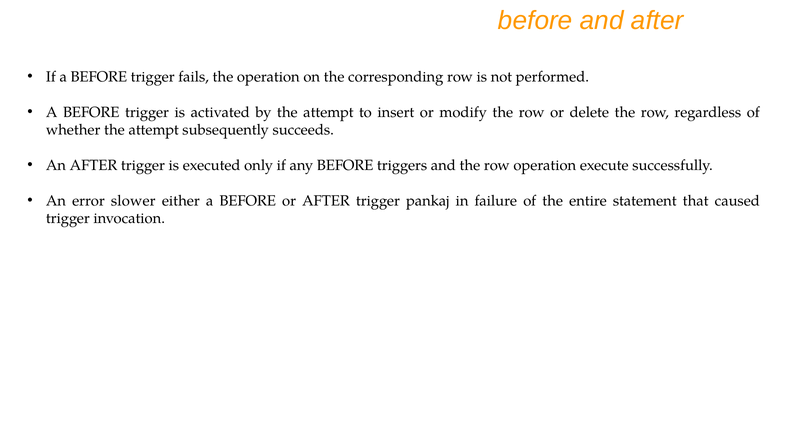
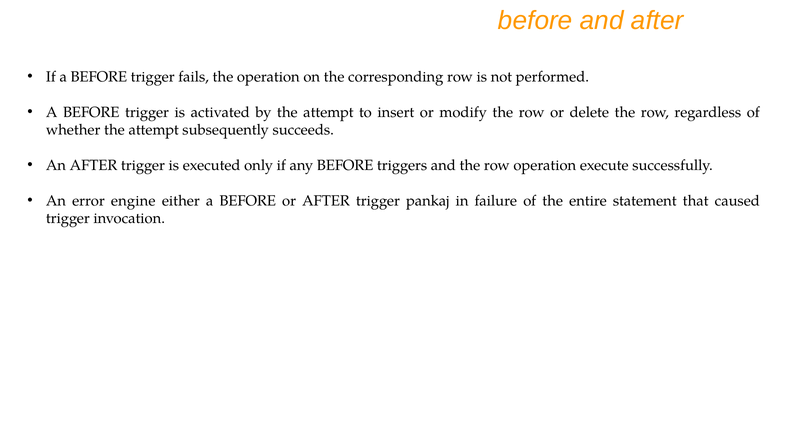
slower: slower -> engine
